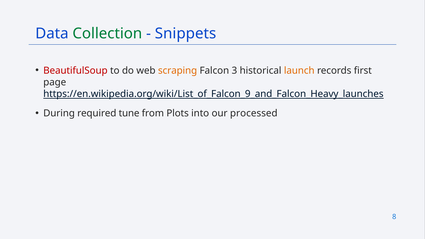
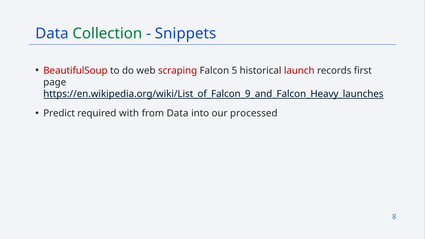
scraping colour: orange -> red
3: 3 -> 5
launch colour: orange -> red
During: During -> Predict
tune: tune -> with
from Plots: Plots -> Data
